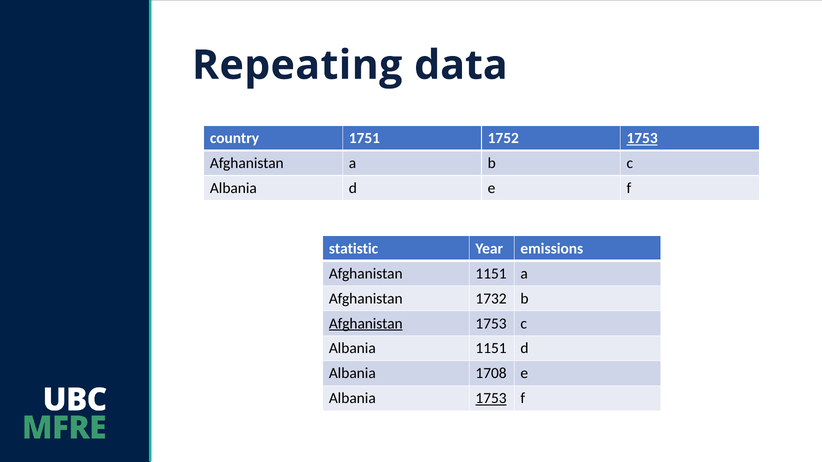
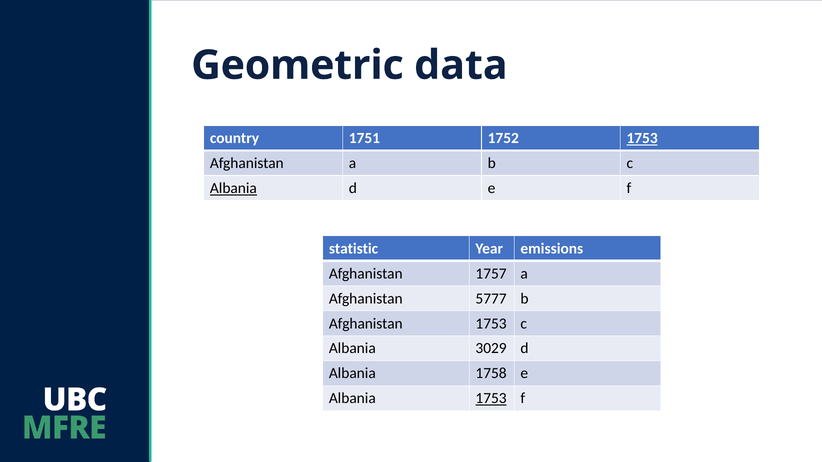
Repeating: Repeating -> Geometric
Albania at (233, 188) underline: none -> present
Afghanistan 1151: 1151 -> 1757
1732: 1732 -> 5777
Afghanistan at (366, 324) underline: present -> none
Albania 1151: 1151 -> 3029
1708: 1708 -> 1758
